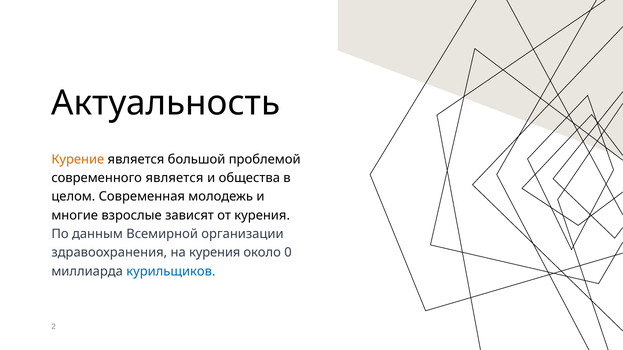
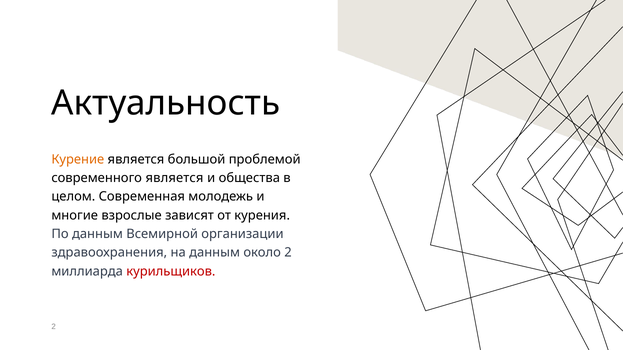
на курения: курения -> данным
около 0: 0 -> 2
курильщиков colour: blue -> red
